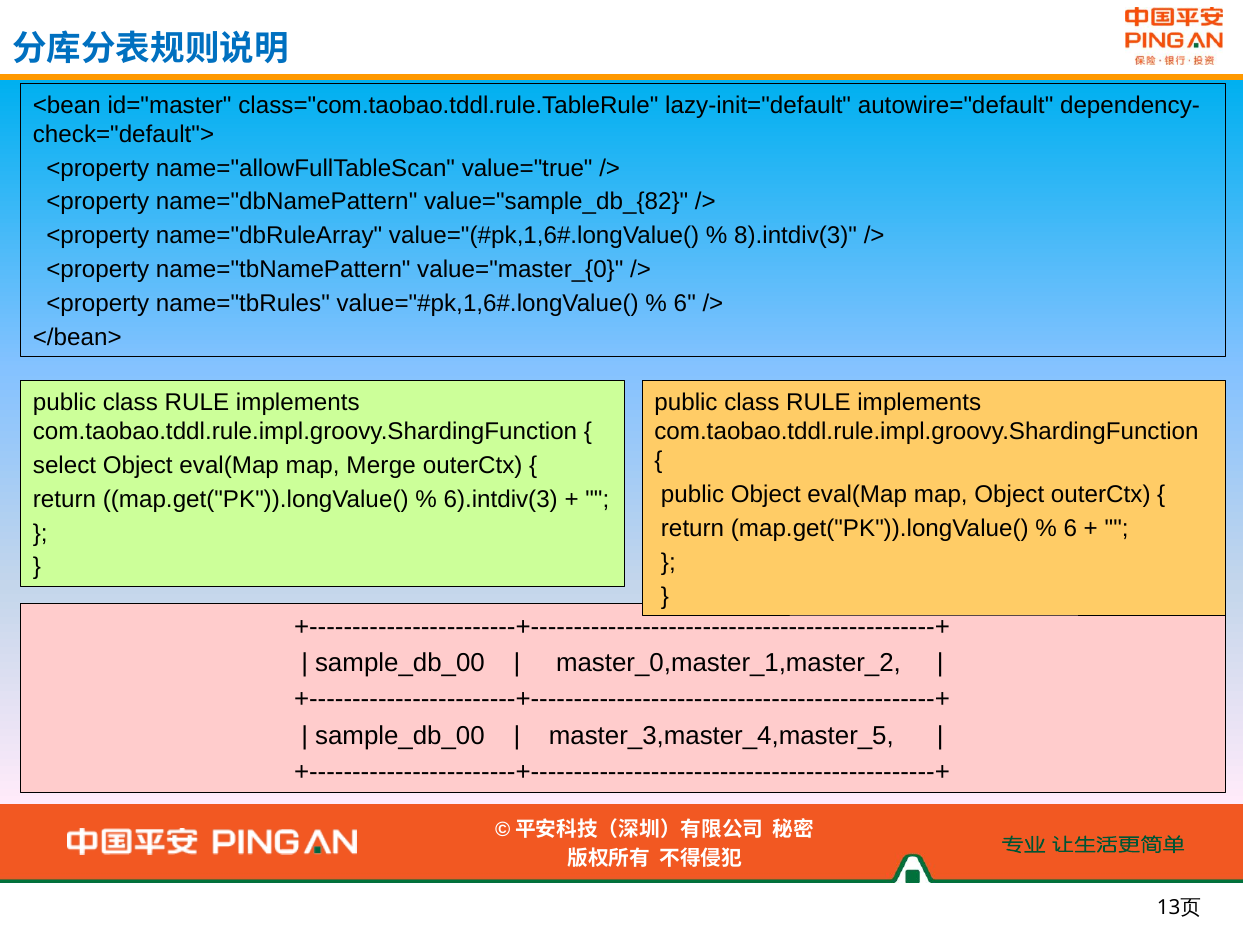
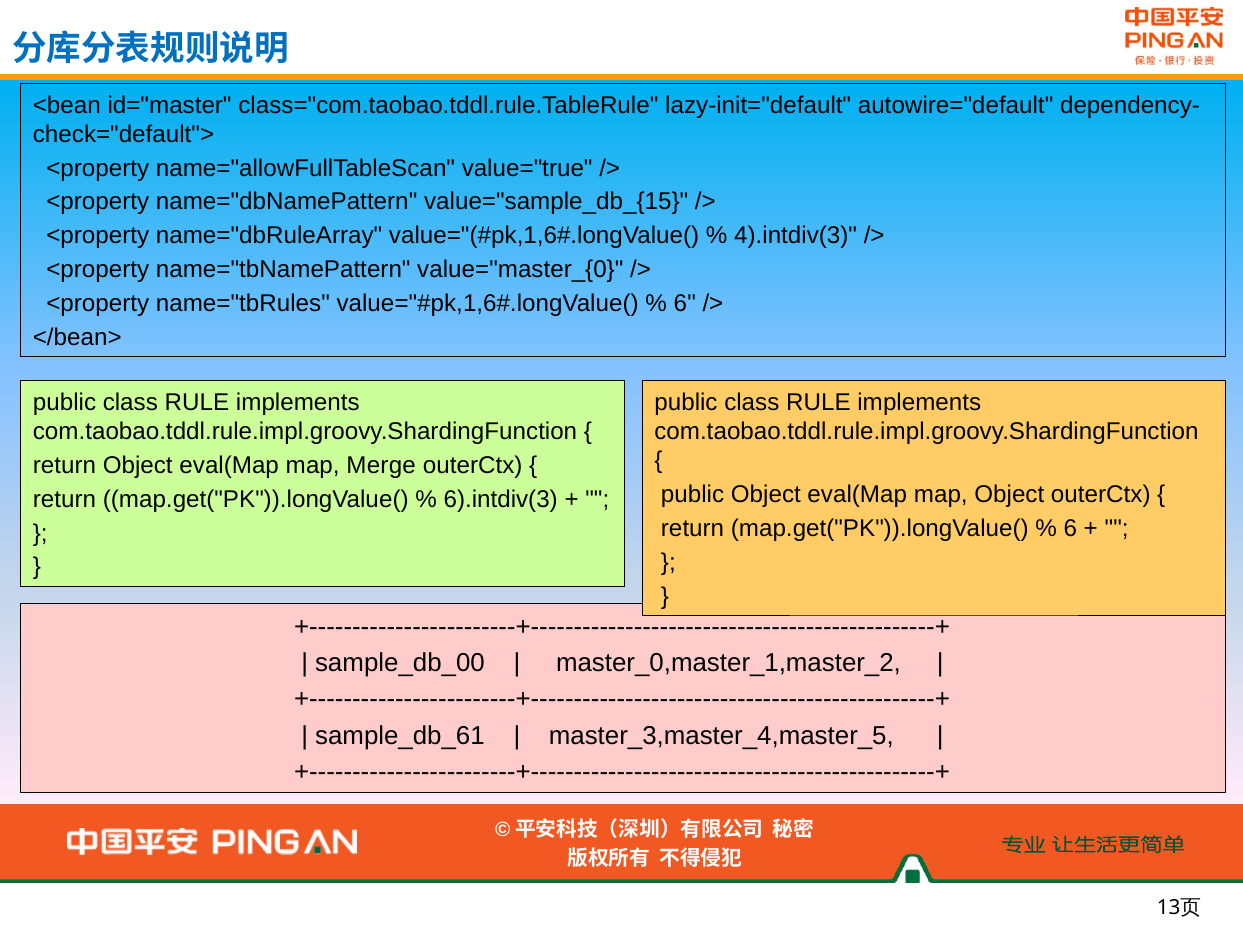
value="sample_db_{82: value="sample_db_{82 -> value="sample_db_{15
8).intdiv(3: 8).intdiv(3 -> 4).intdiv(3
select at (65, 465): select -> return
sample_db_00 at (400, 735): sample_db_00 -> sample_db_61
